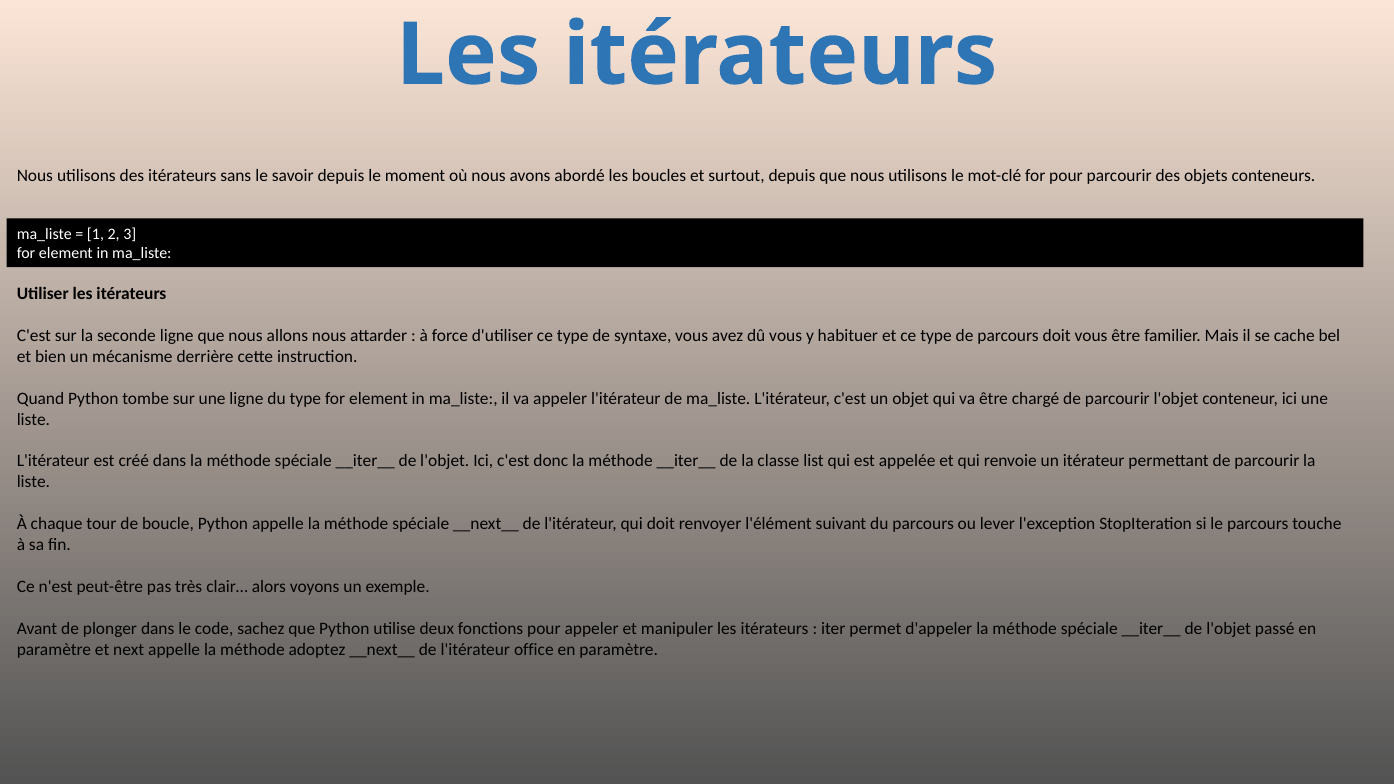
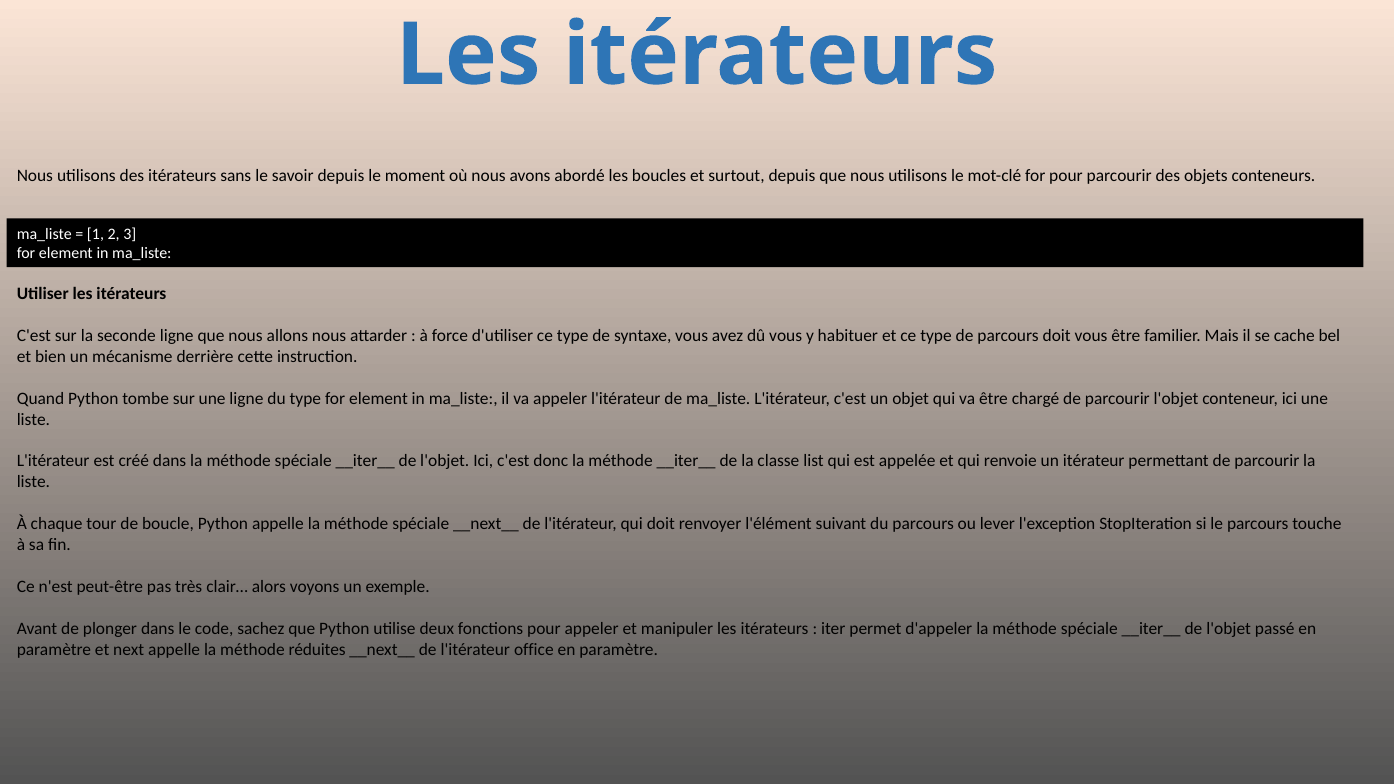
adoptez: adoptez -> réduites
